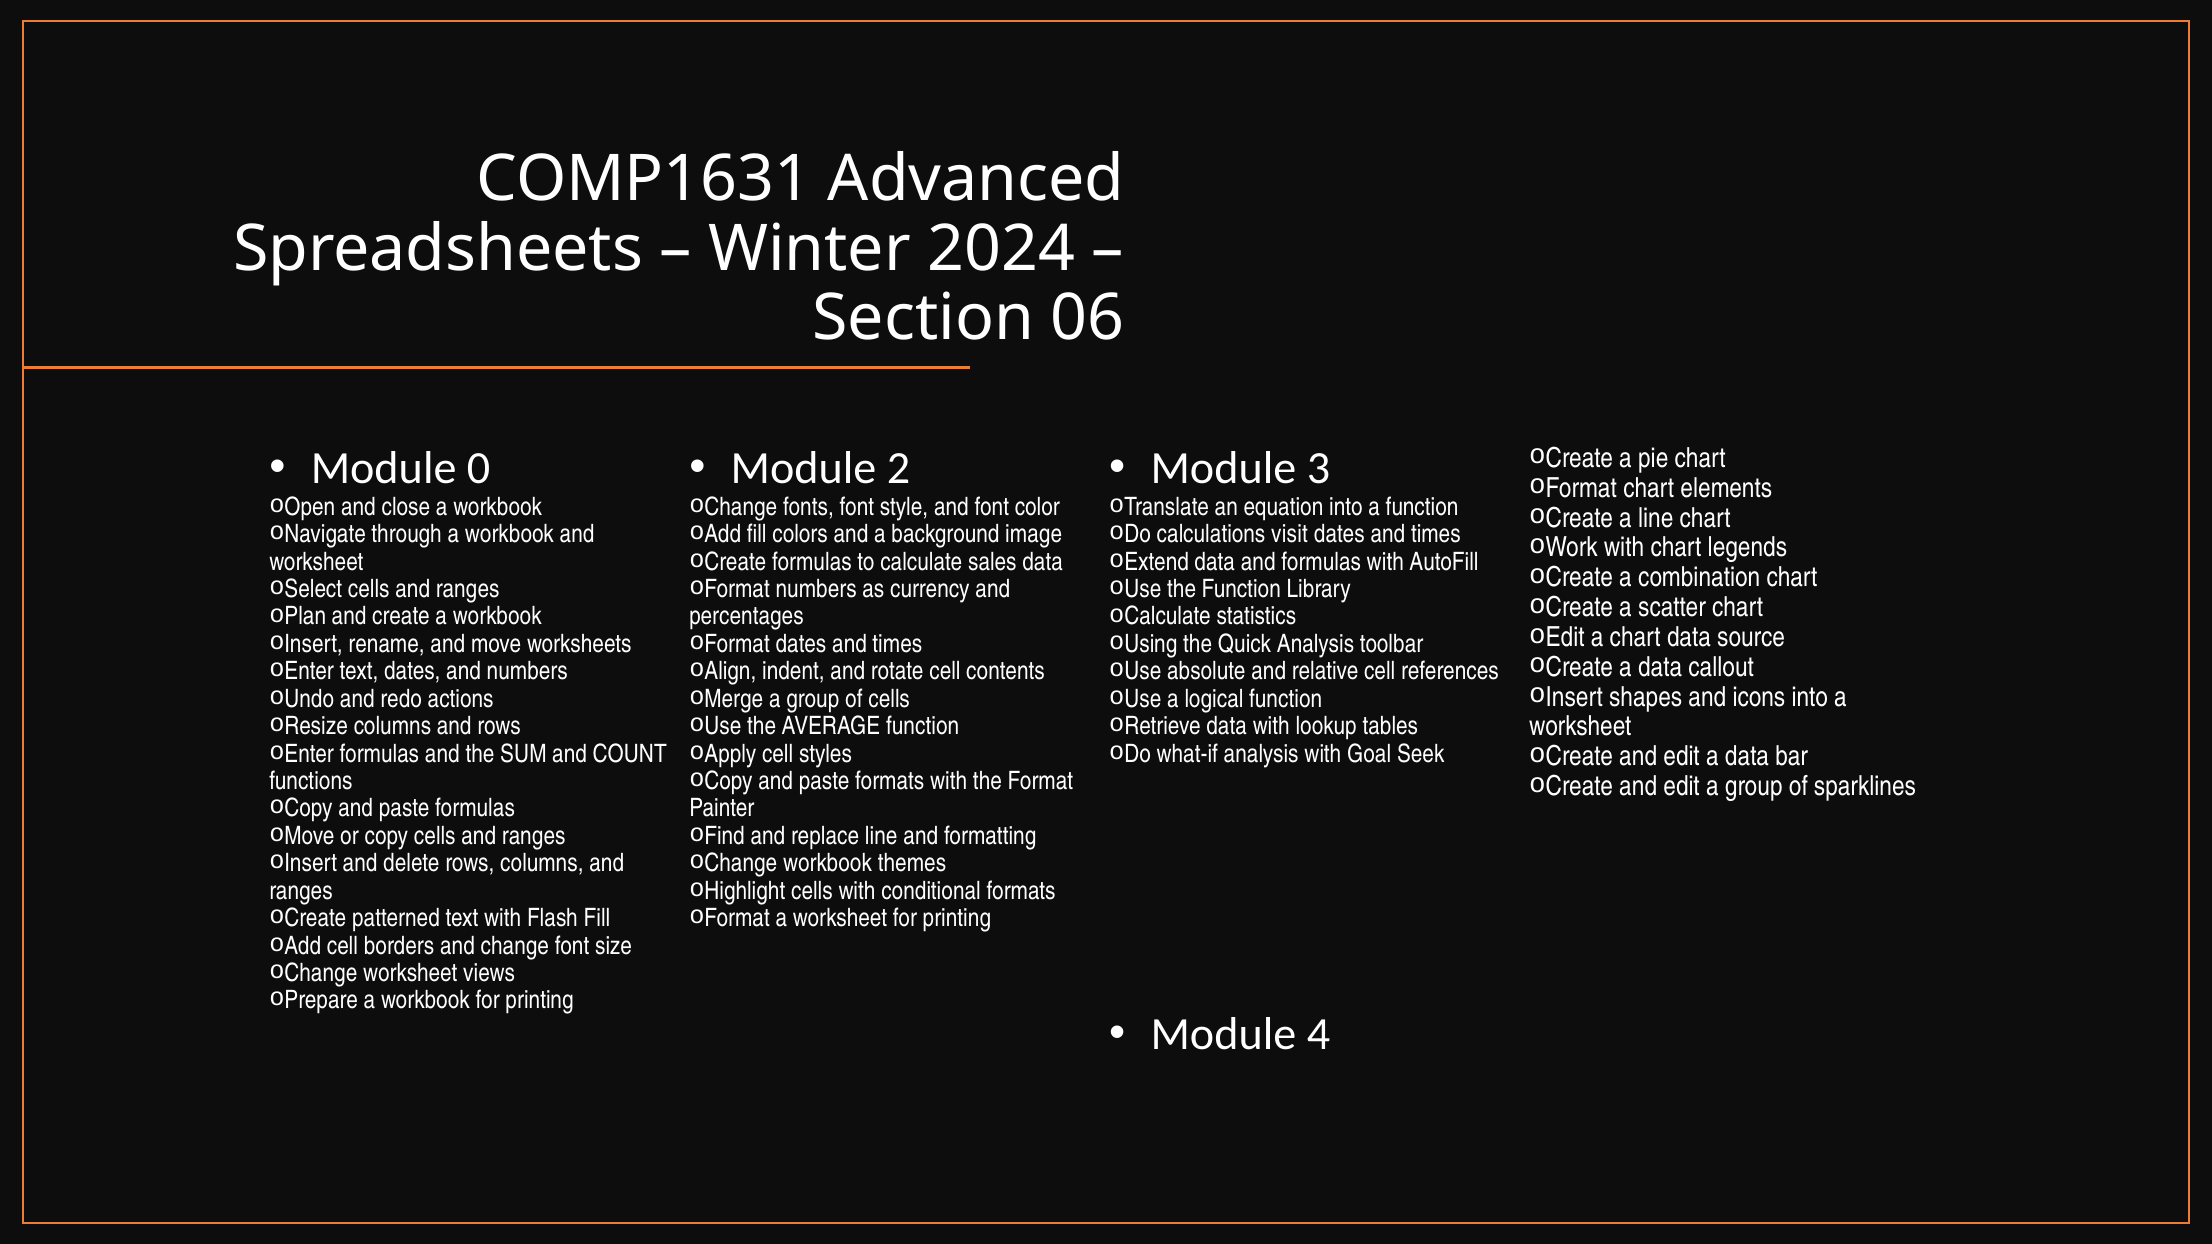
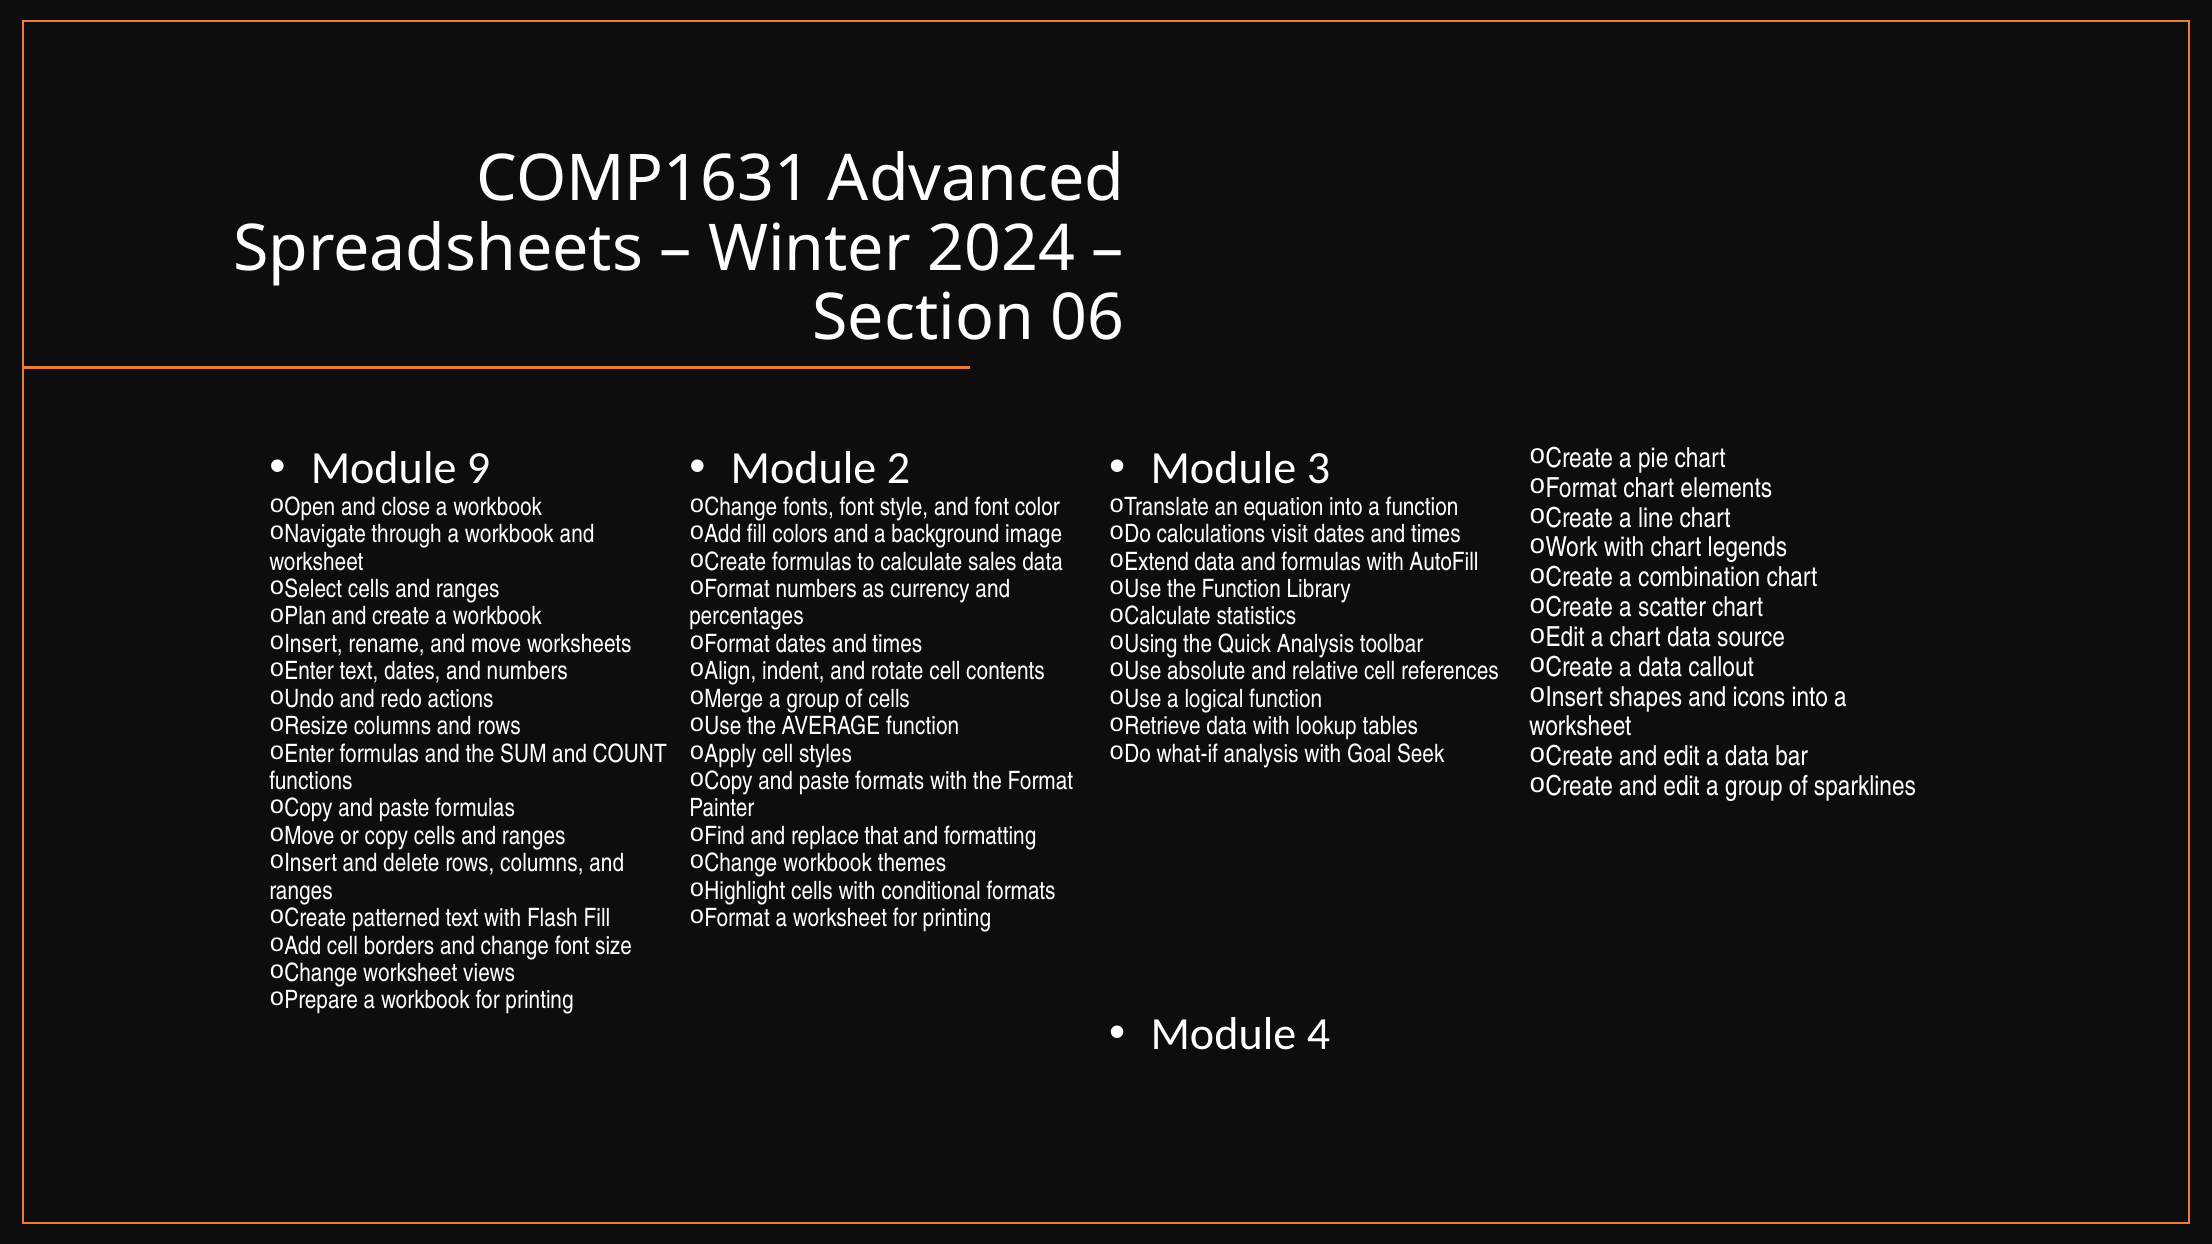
0: 0 -> 9
replace line: line -> that
